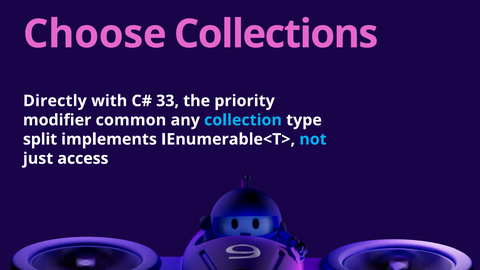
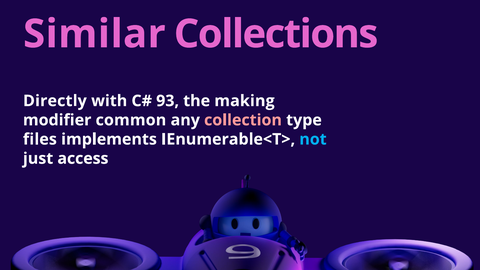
Choose: Choose -> Similar
33: 33 -> 93
priority: priority -> making
collection colour: light blue -> pink
split: split -> files
